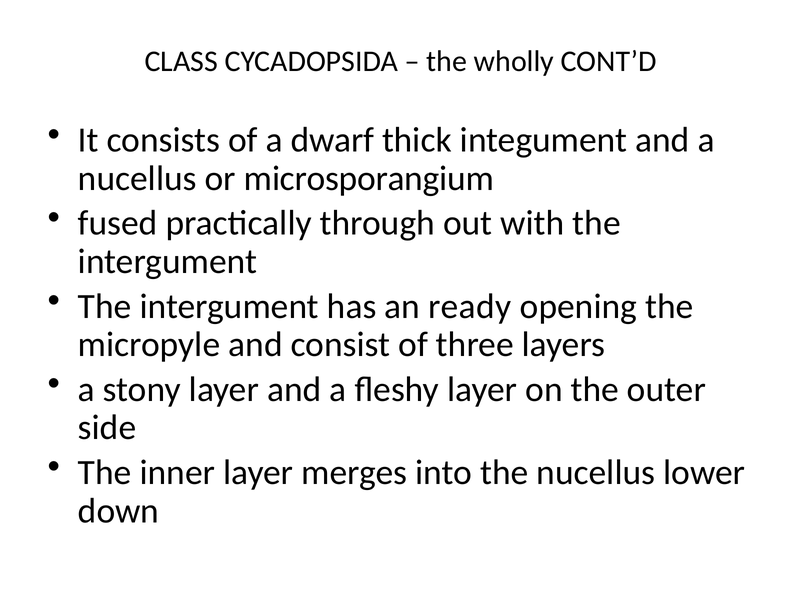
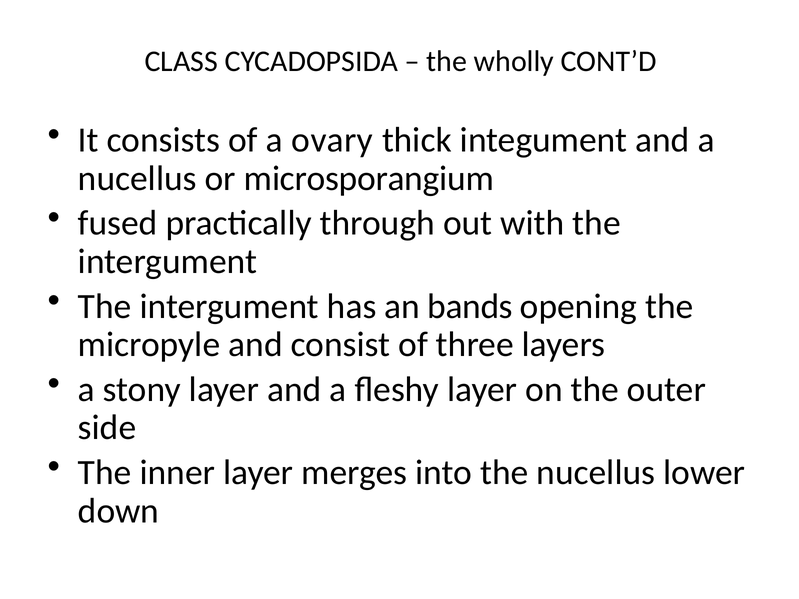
dwarf: dwarf -> ovary
ready: ready -> bands
